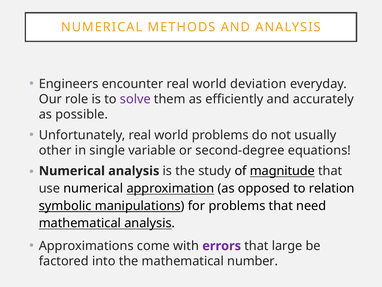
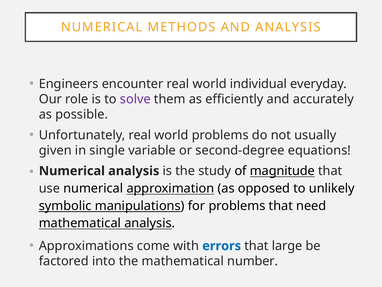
deviation: deviation -> individual
other: other -> given
relation: relation -> unlikely
errors colour: purple -> blue
